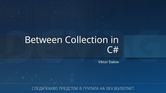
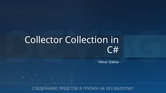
Between: Between -> Collector
